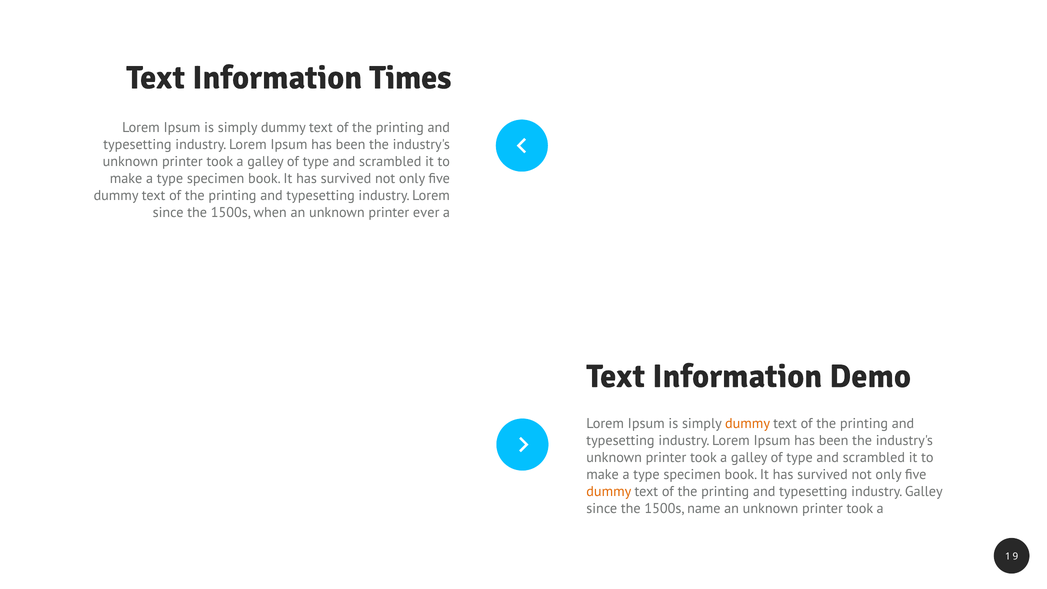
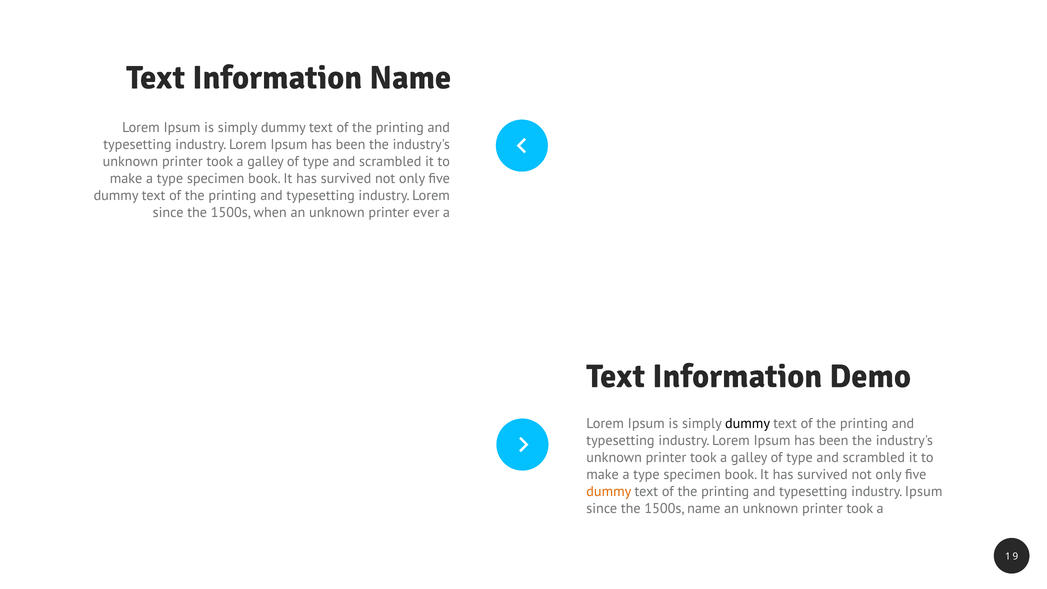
Information Times: Times -> Name
dummy at (748, 423) colour: orange -> black
industry Galley: Galley -> Ipsum
